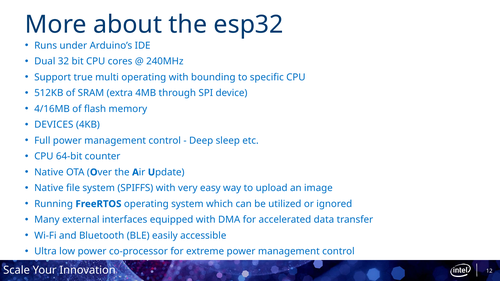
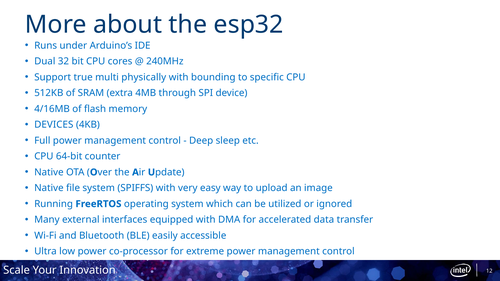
multi operating: operating -> physically
